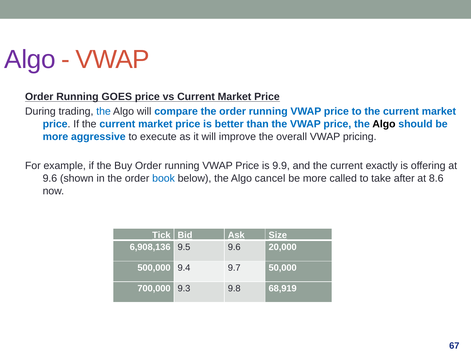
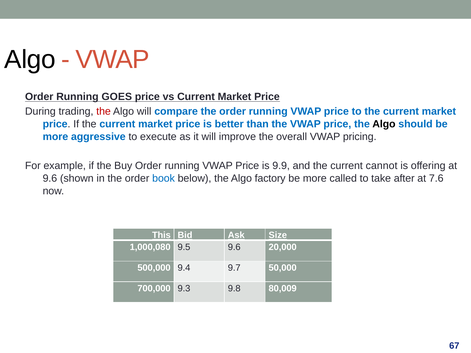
Algo at (30, 60) colour: purple -> black
the at (104, 112) colour: blue -> red
exactly: exactly -> cannot
cancel: cancel -> factory
8.6: 8.6 -> 7.6
Tick: Tick -> This
6,908,136: 6,908,136 -> 1,000,080
68,919: 68,919 -> 80,009
